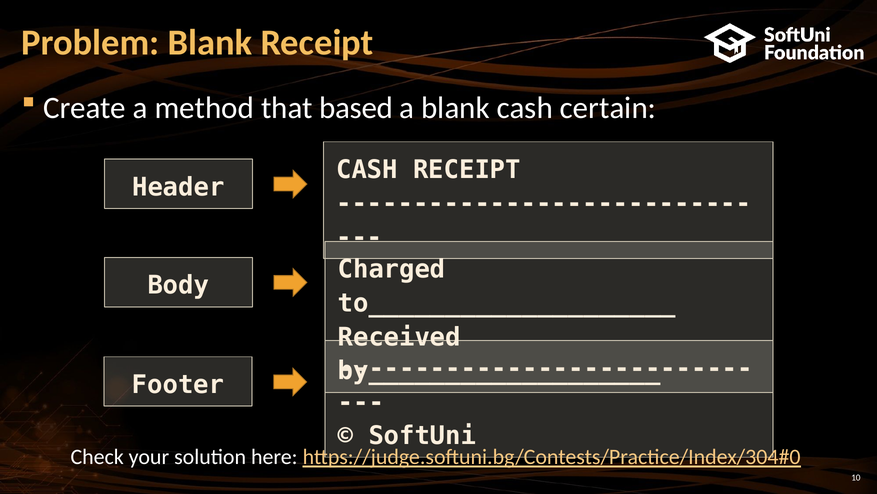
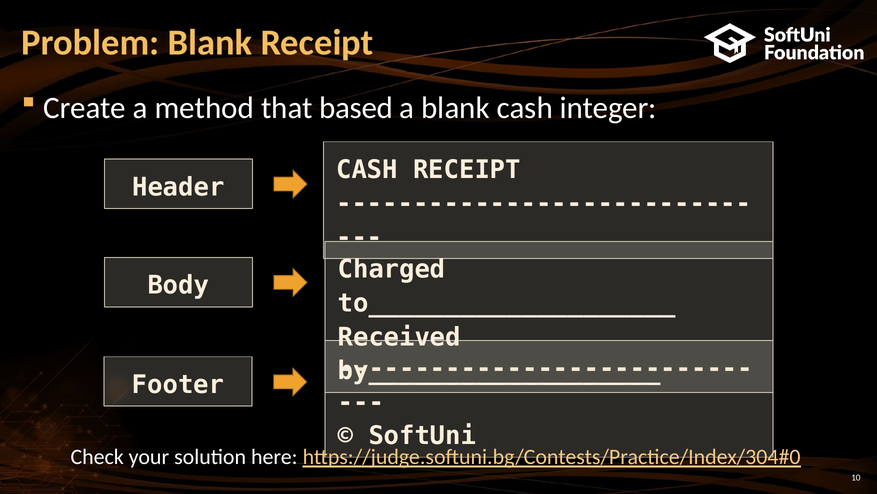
certain: certain -> integer
